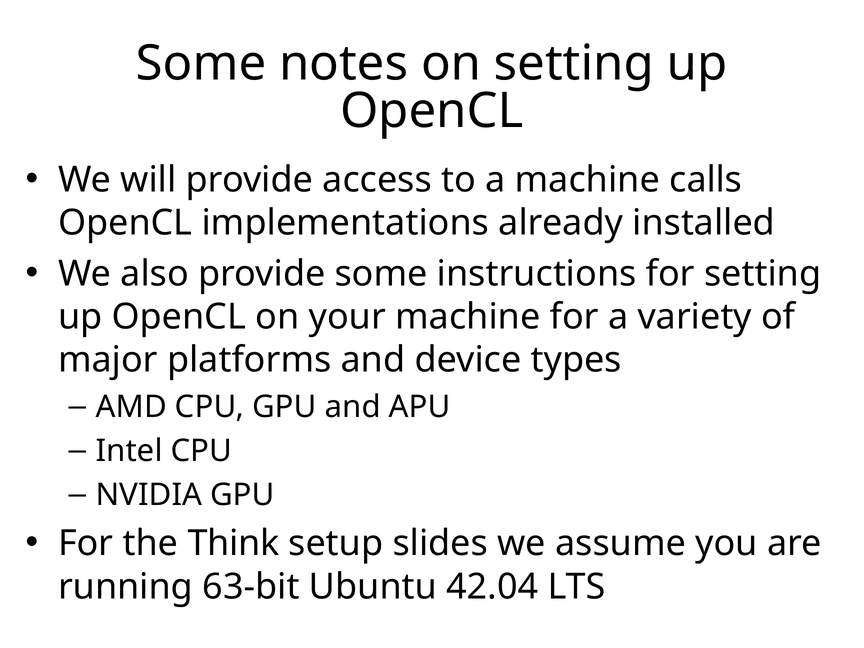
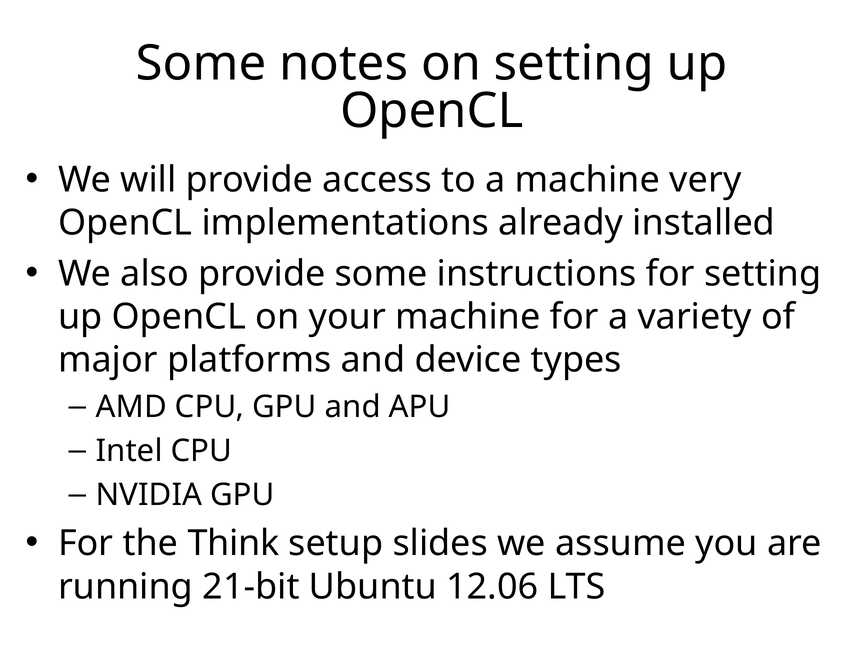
calls: calls -> very
63-bit: 63-bit -> 21-bit
42.04: 42.04 -> 12.06
